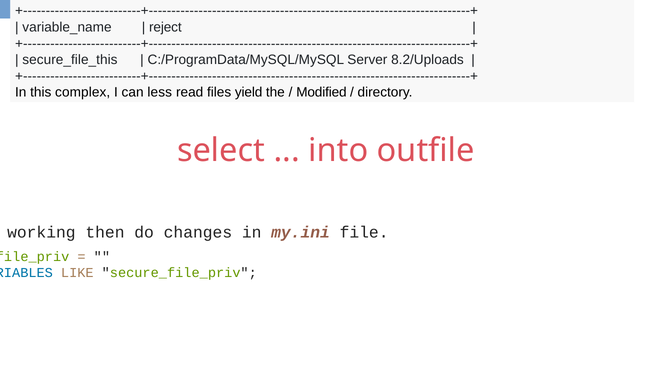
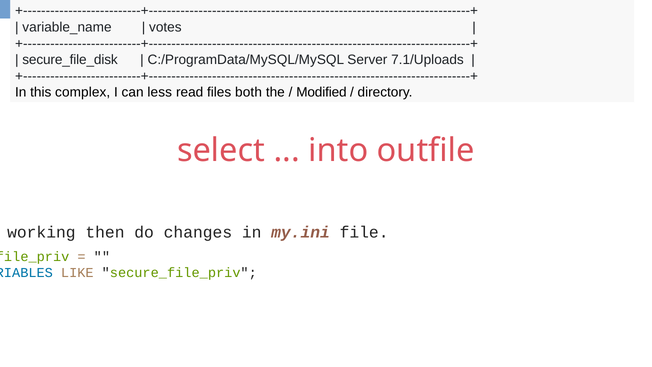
reject: reject -> votes
secure_file_this: secure_file_this -> secure_file_disk
8.2/Uploads: 8.2/Uploads -> 7.1/Uploads
yield: yield -> both
